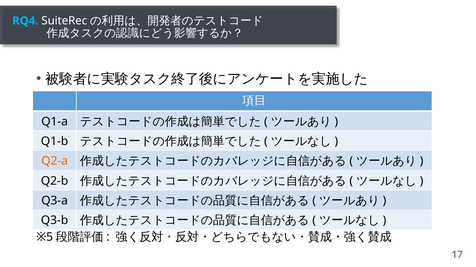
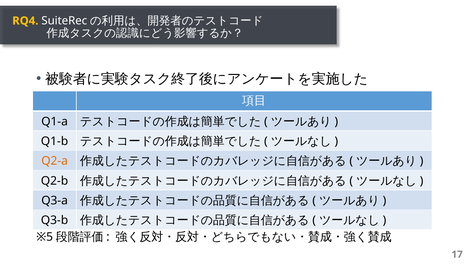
RQ4 colour: light blue -> yellow
